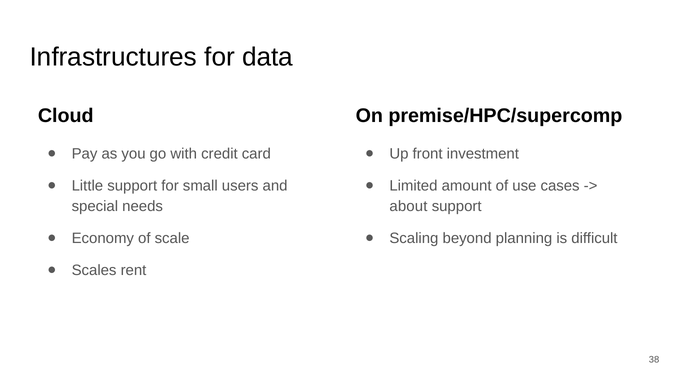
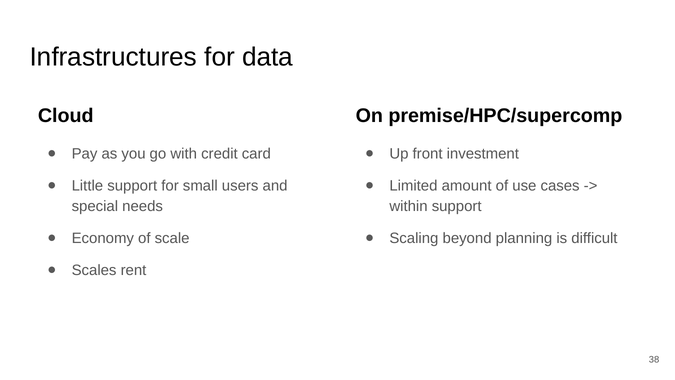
about: about -> within
